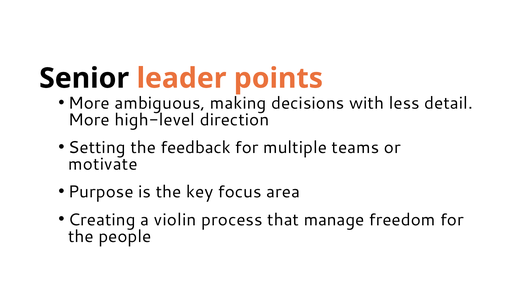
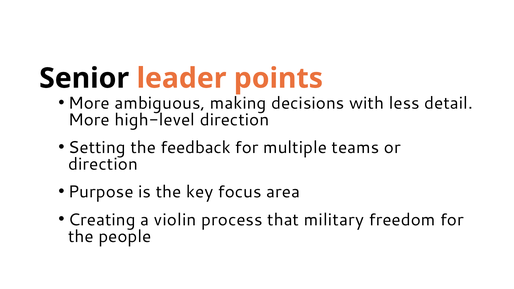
motivate at (103, 164): motivate -> direction
manage: manage -> military
